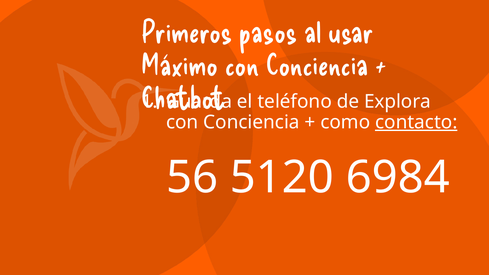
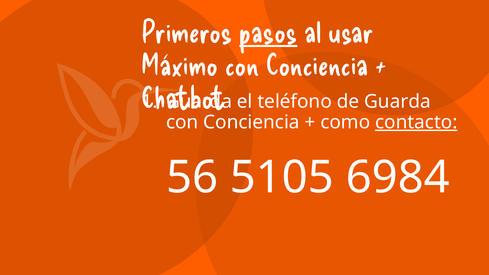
pasos underline: none -> present
de Explora: Explora -> Guarda
5120: 5120 -> 5105
